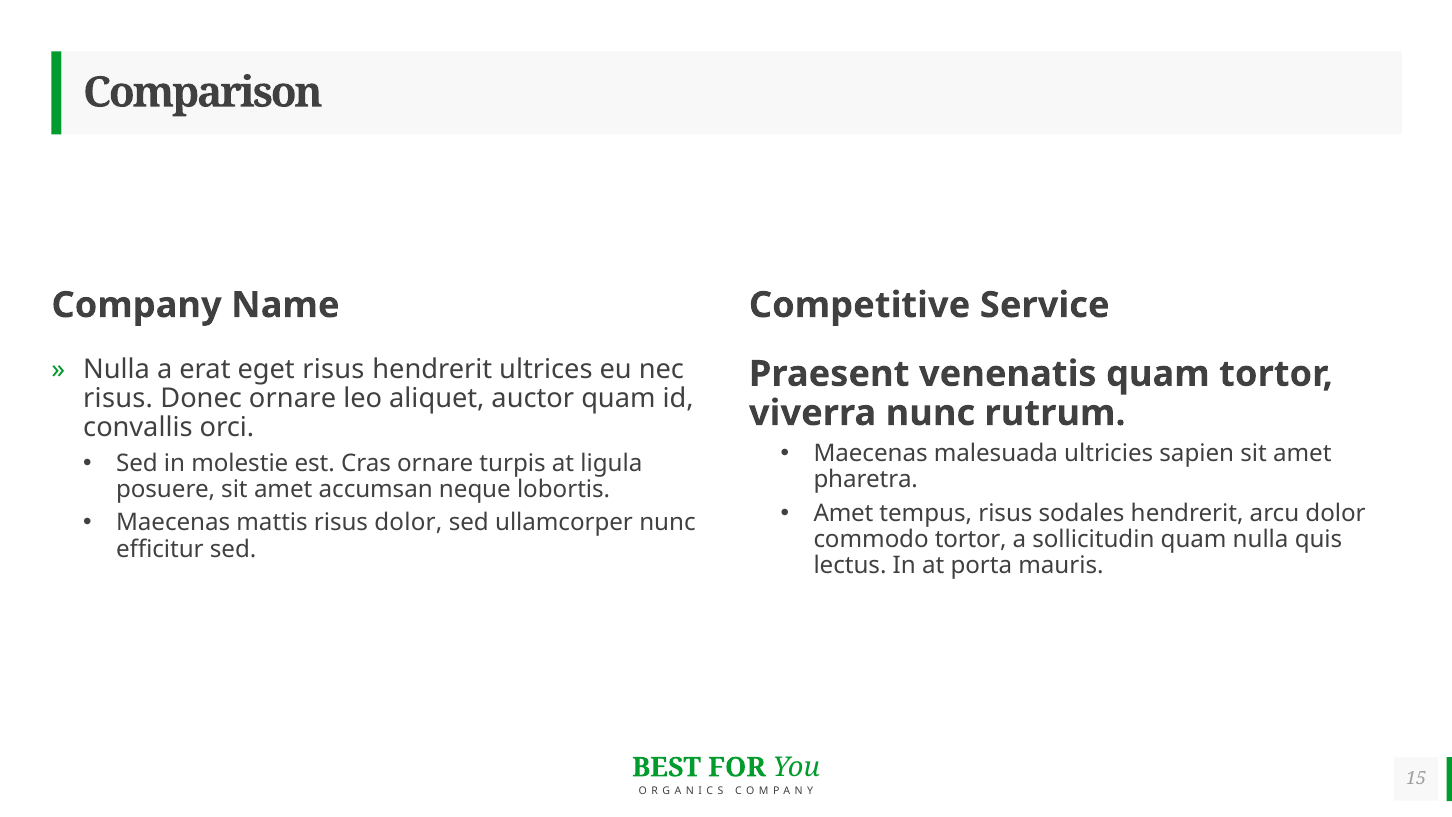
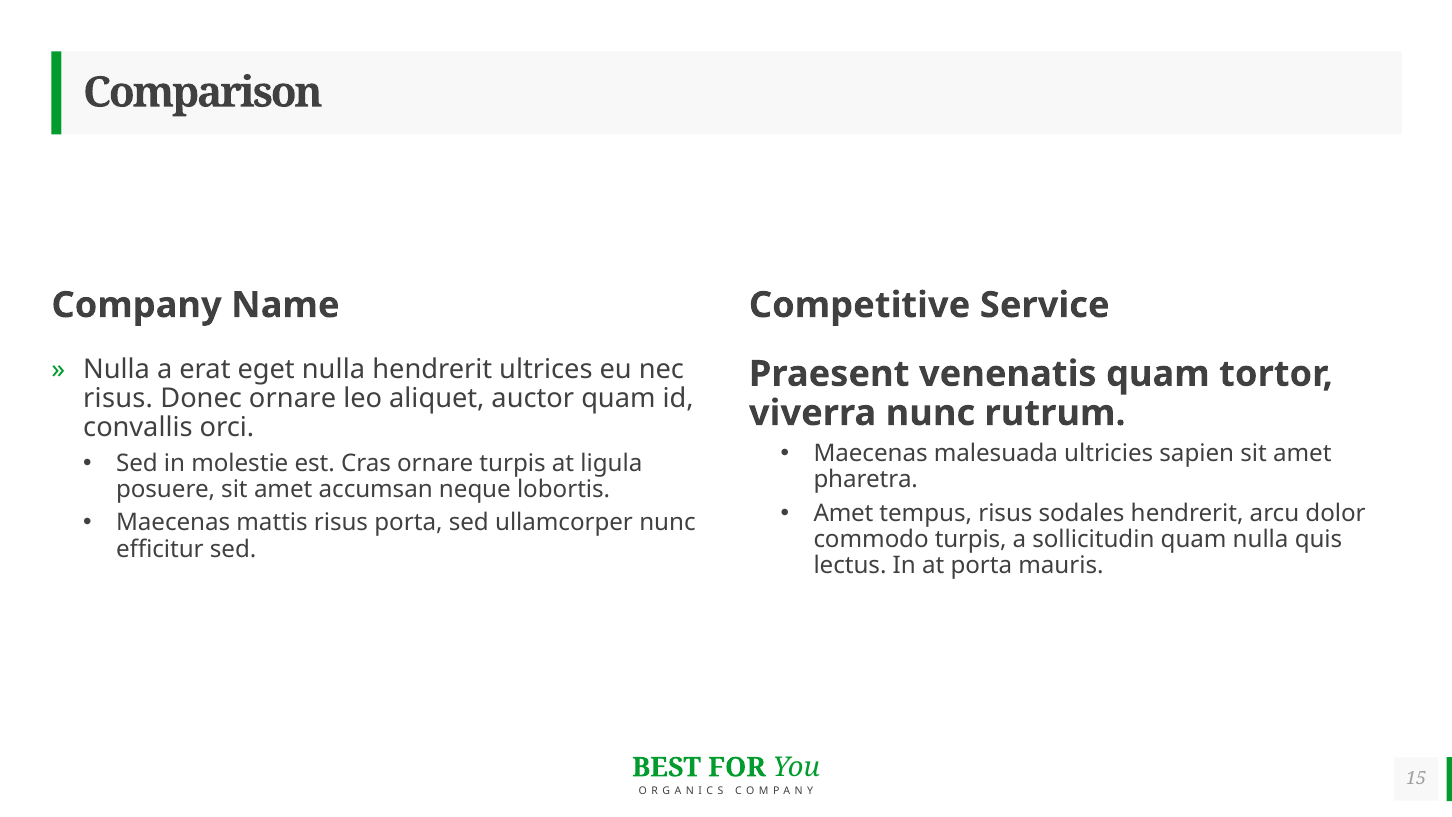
eget risus: risus -> nulla
risus dolor: dolor -> porta
commodo tortor: tortor -> turpis
